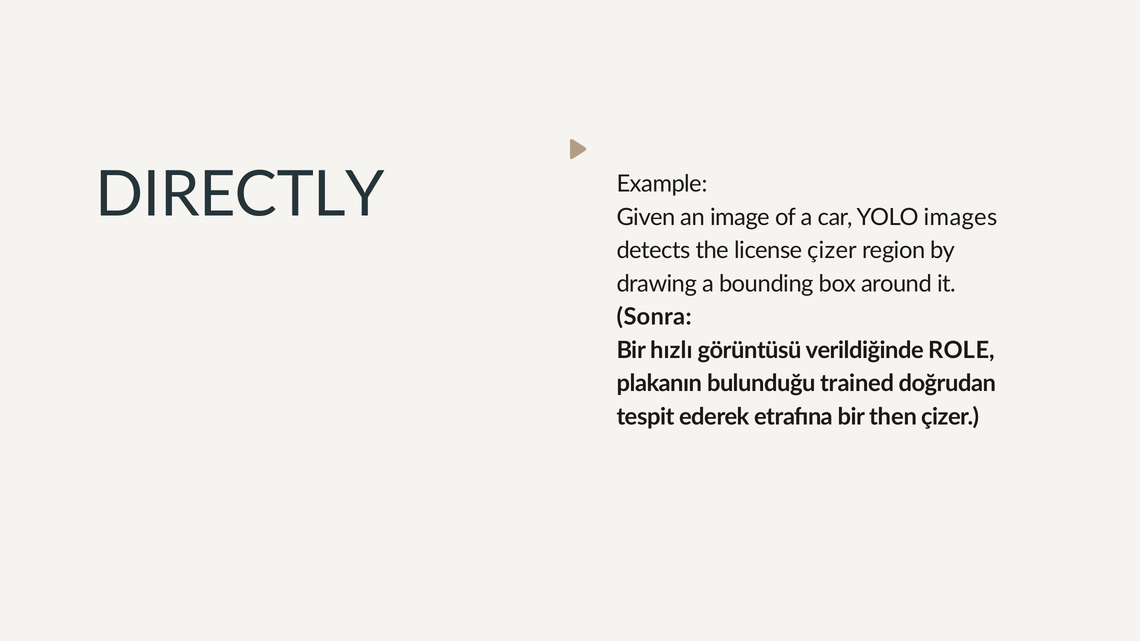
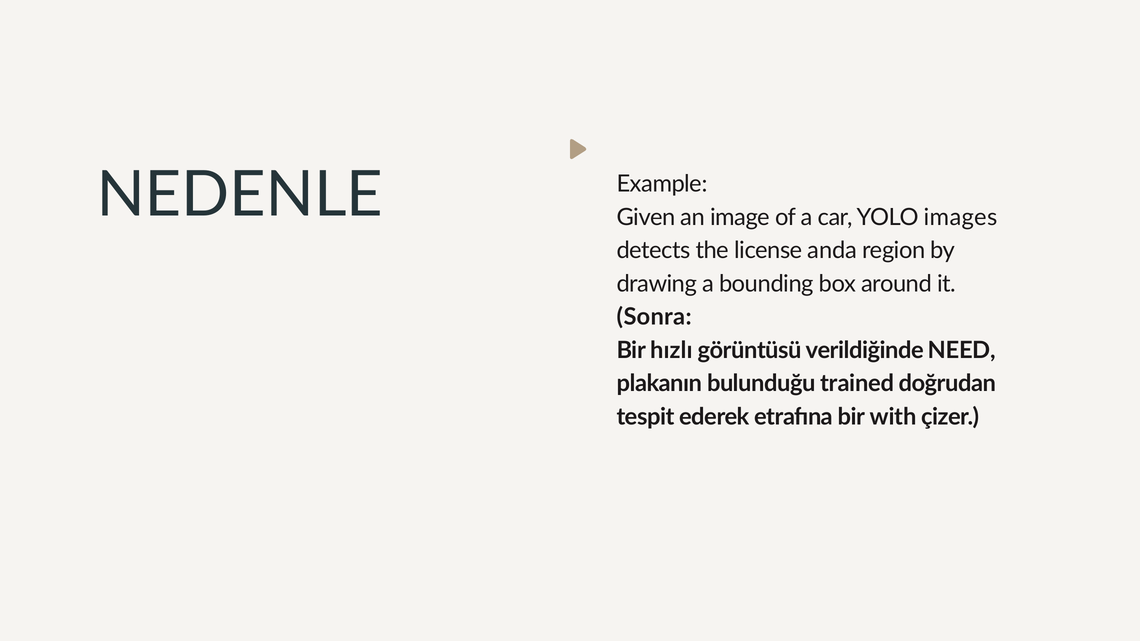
DIRECTLY: DIRECTLY -> NEDENLE
license çizer: çizer -> anda
ROLE: ROLE -> NEED
then: then -> with
